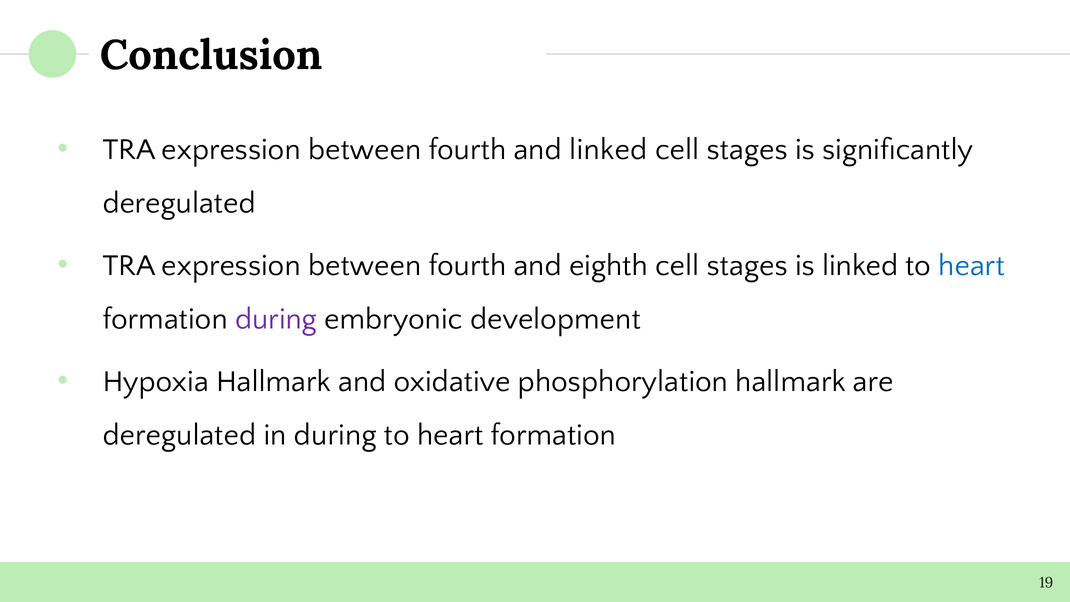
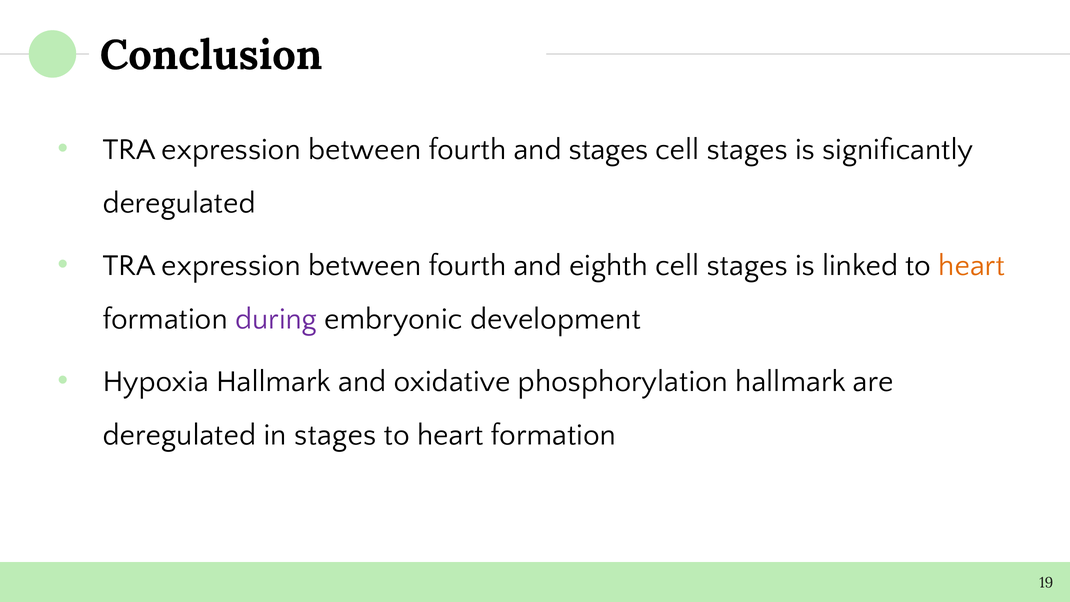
and linked: linked -> stages
heart at (972, 265) colour: blue -> orange
in during: during -> stages
